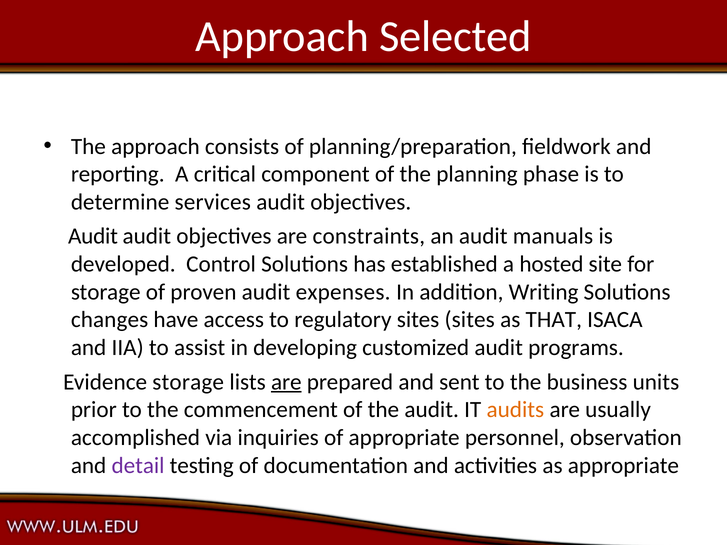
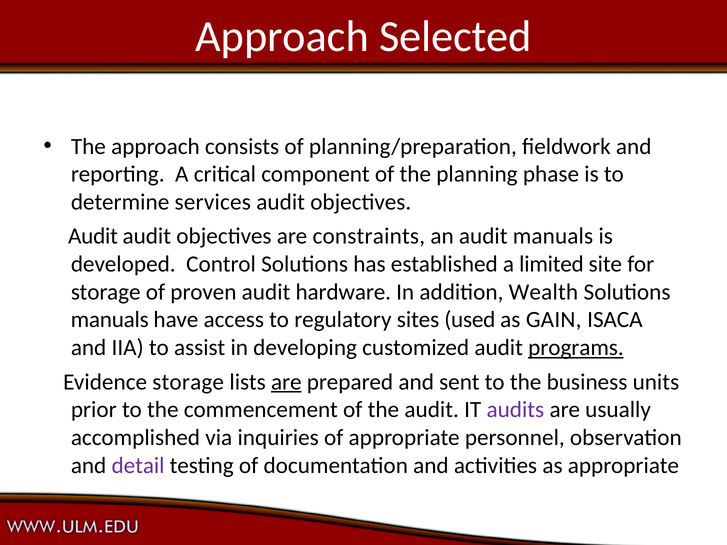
hosted: hosted -> limited
expenses: expenses -> hardware
Writing: Writing -> Wealth
changes at (110, 320): changes -> manuals
sites sites: sites -> used
THAT: THAT -> GAIN
programs underline: none -> present
audits colour: orange -> purple
